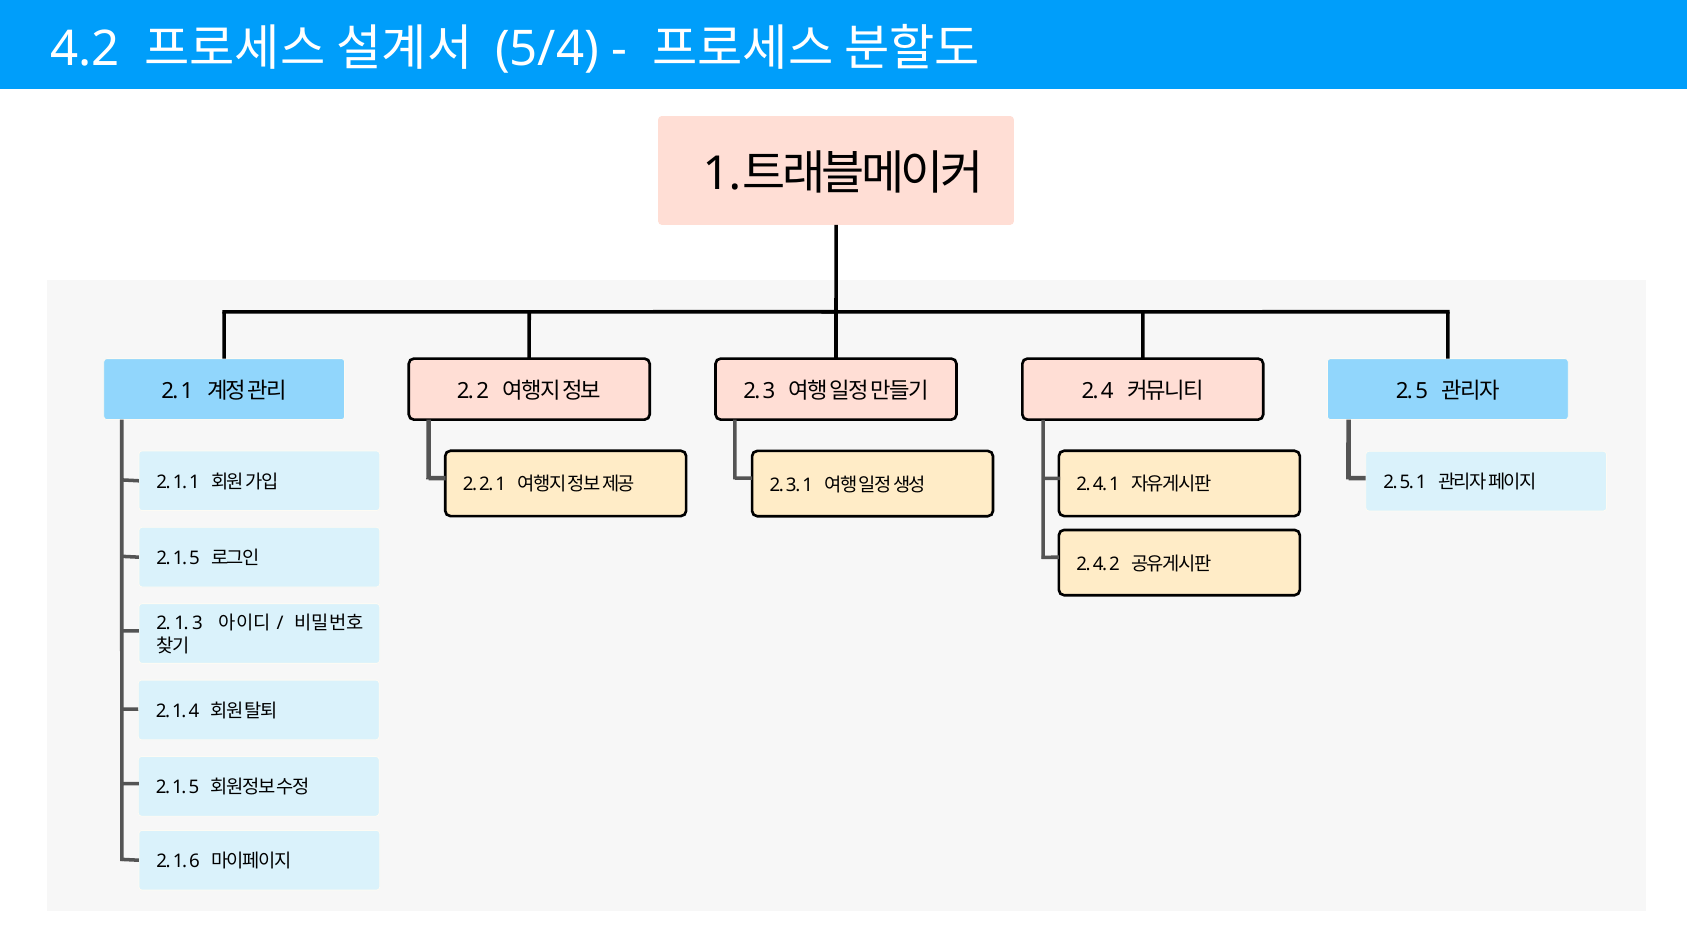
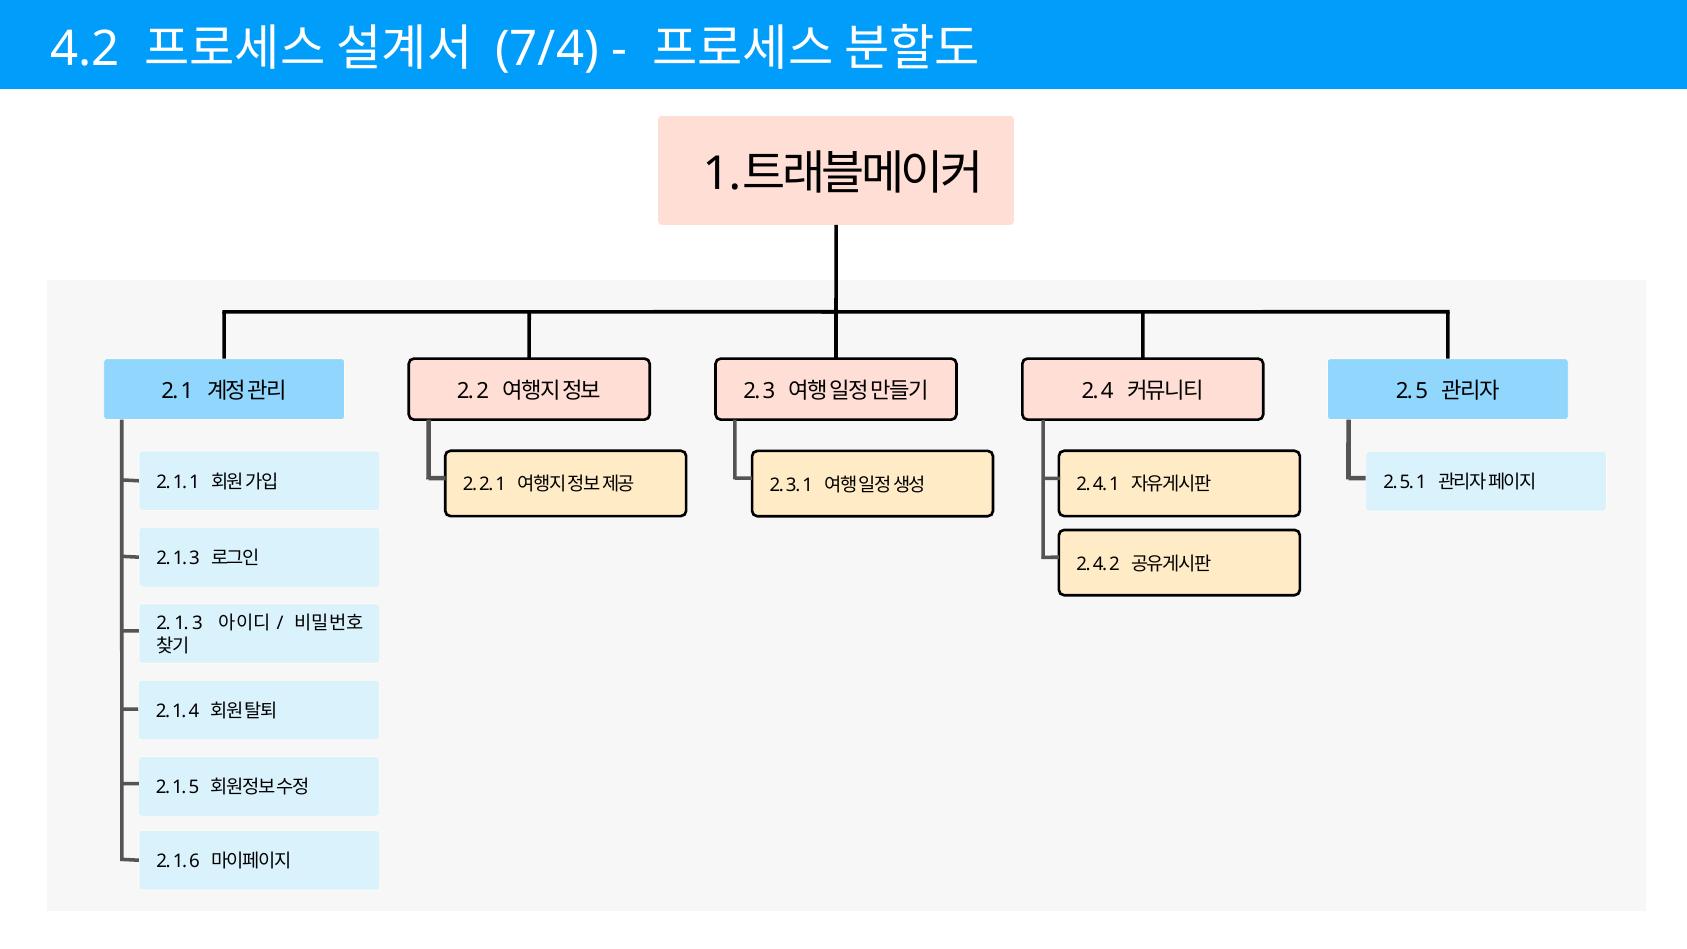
5/4: 5/4 -> 7/4
5 at (194, 558): 5 -> 3
